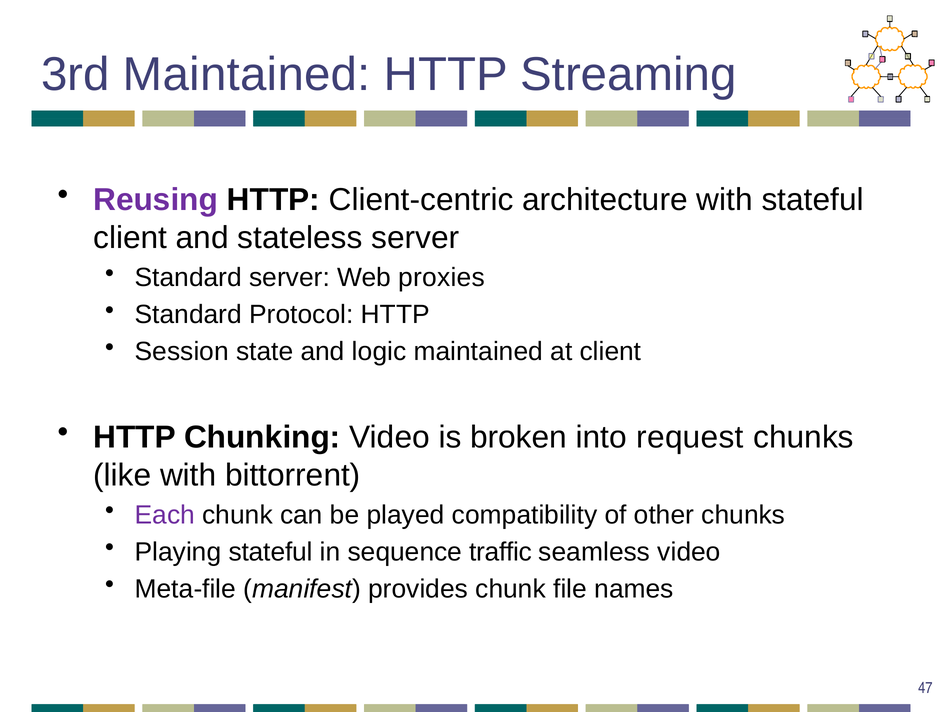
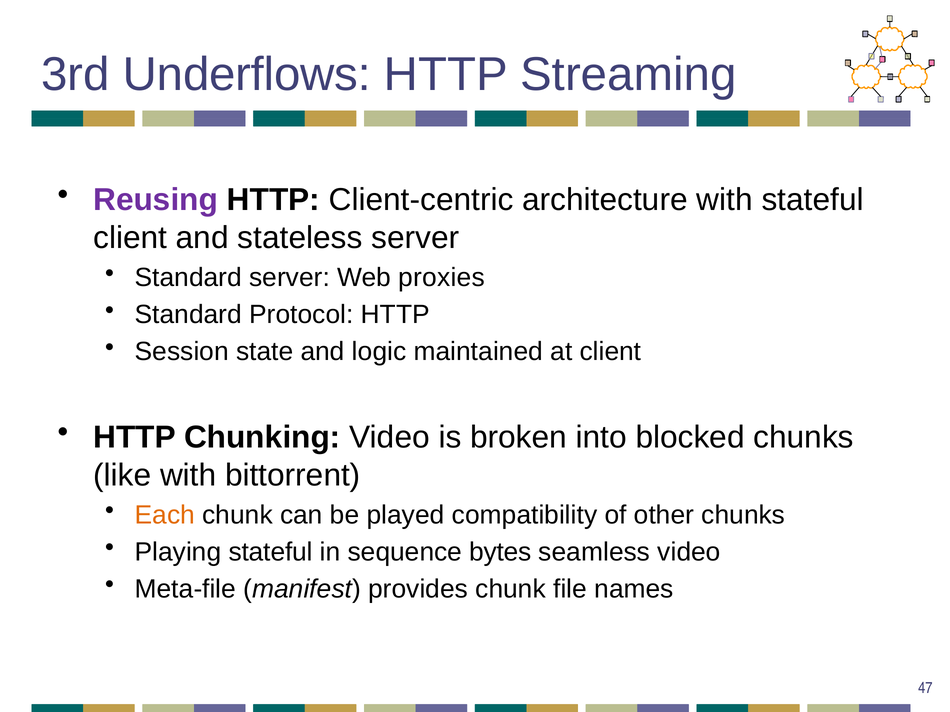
3rd Maintained: Maintained -> Underflows
request: request -> blocked
Each colour: purple -> orange
traffic: traffic -> bytes
